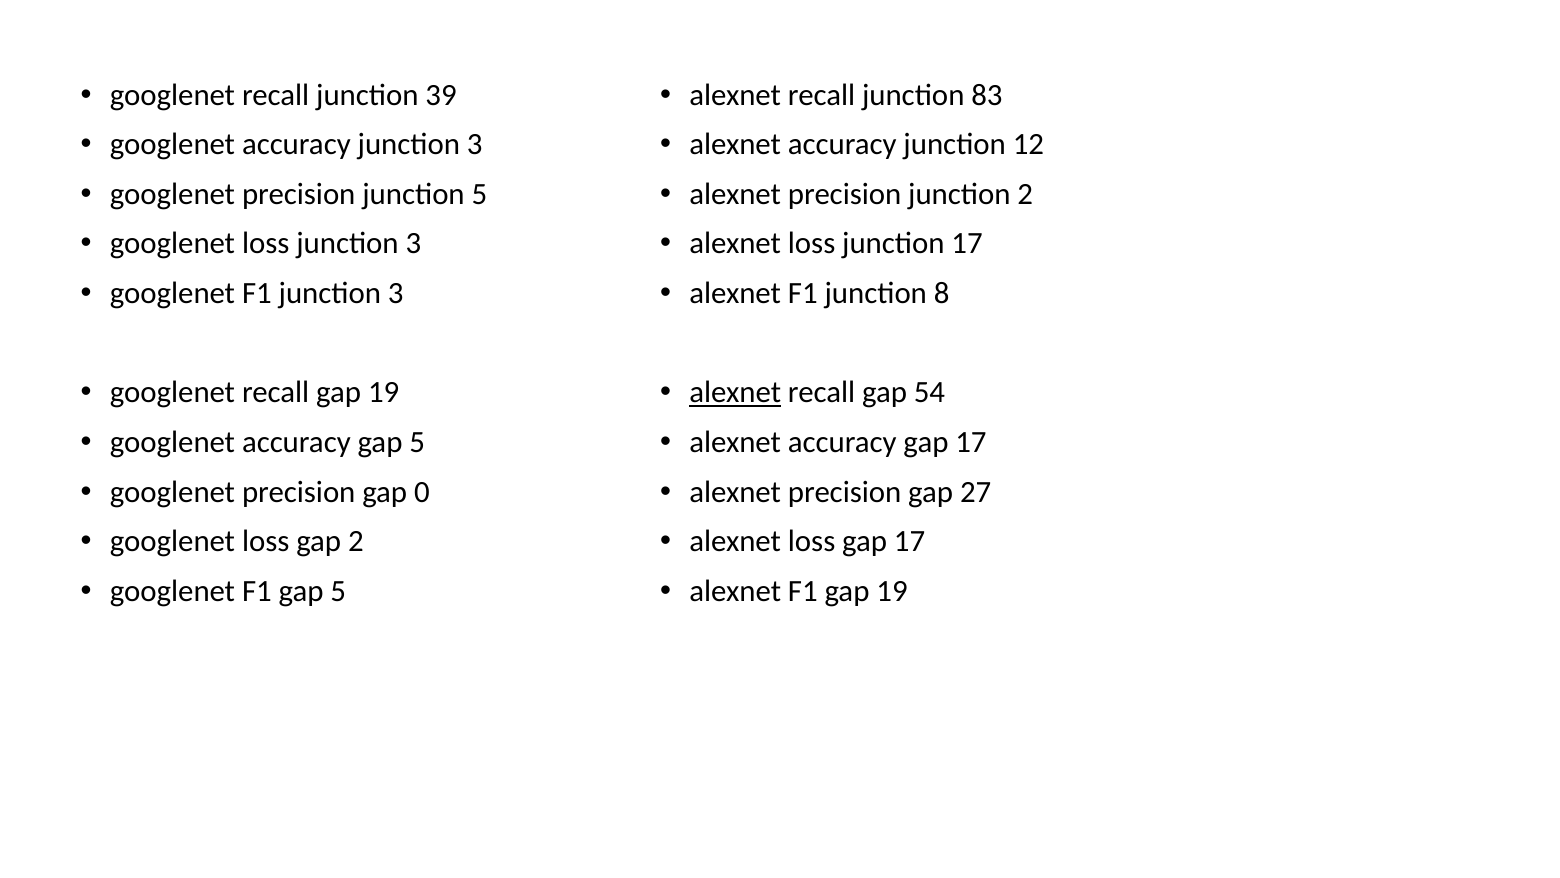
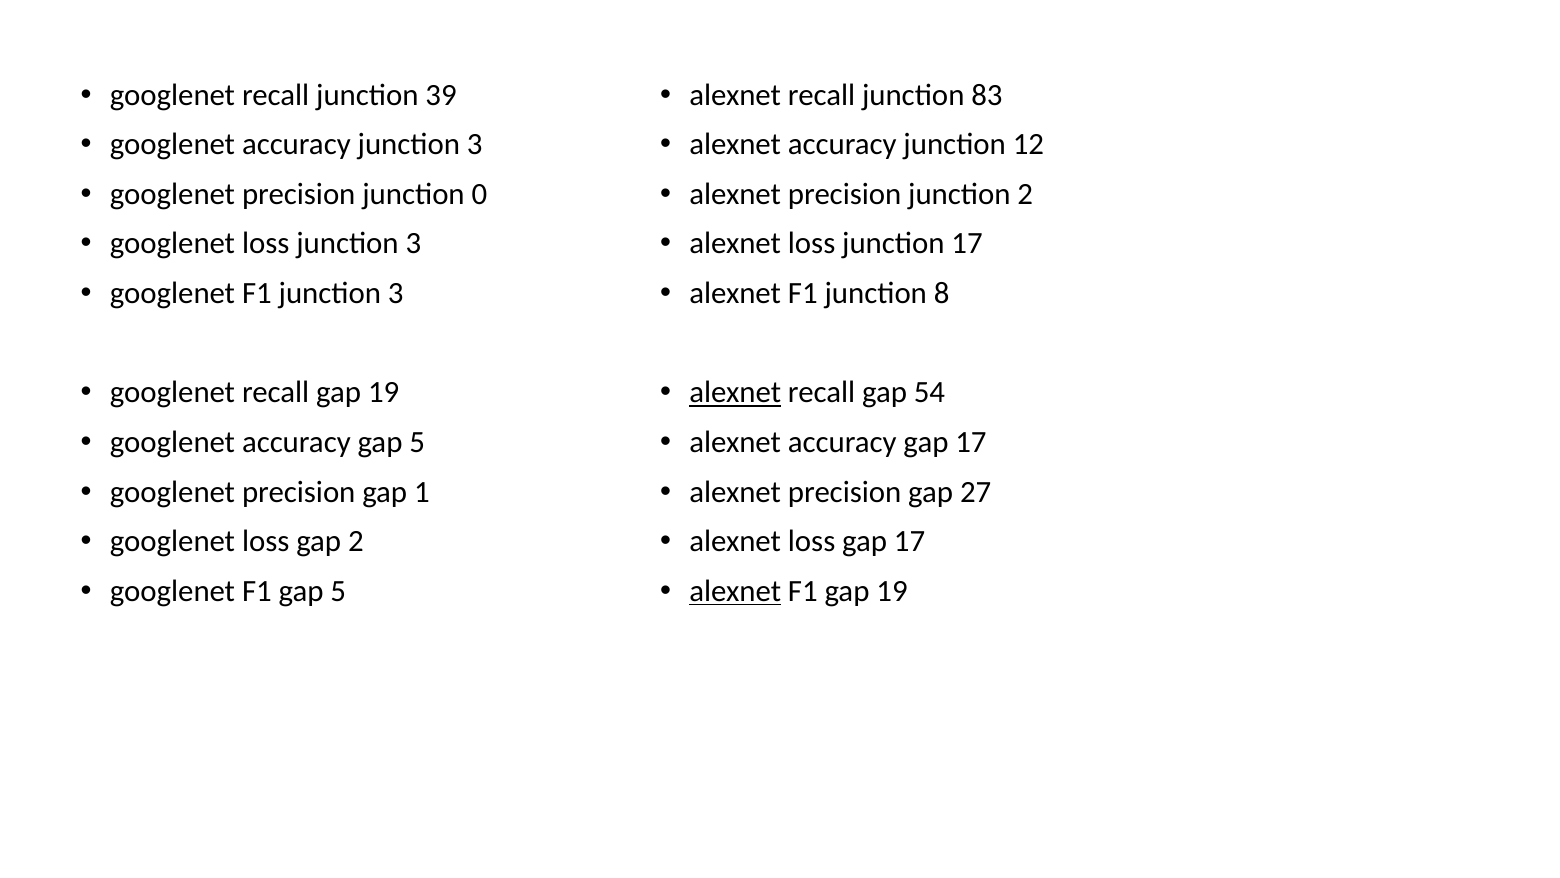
junction 5: 5 -> 0
0: 0 -> 1
alexnet at (735, 591) underline: none -> present
